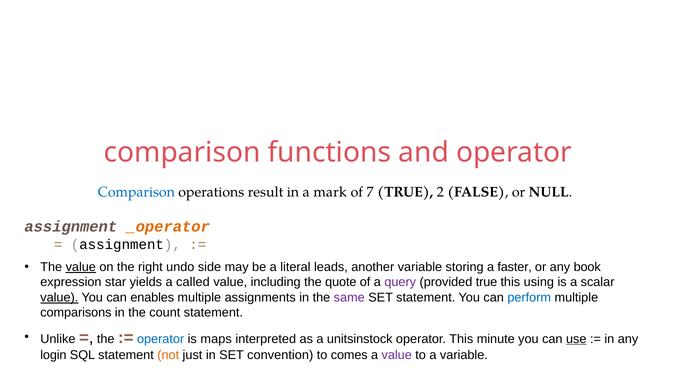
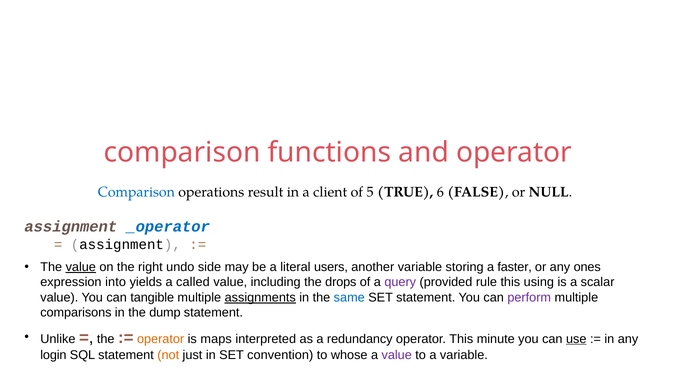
mark: mark -> client
7: 7 -> 5
2: 2 -> 6
_operator colour: orange -> blue
leads: leads -> users
book: book -> ones
star: star -> into
quote: quote -> drops
provided true: true -> rule
value at (59, 298) underline: present -> none
enables: enables -> tangible
assignments underline: none -> present
same colour: purple -> blue
perform colour: blue -> purple
count: count -> dump
operator at (161, 339) colour: blue -> orange
unitsinstock: unitsinstock -> redundancy
comes: comes -> whose
